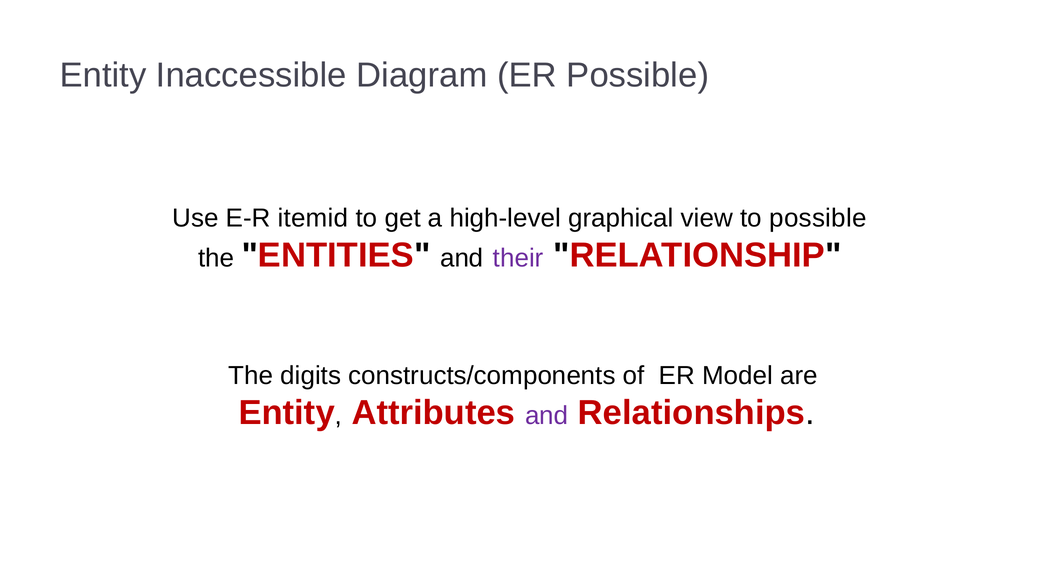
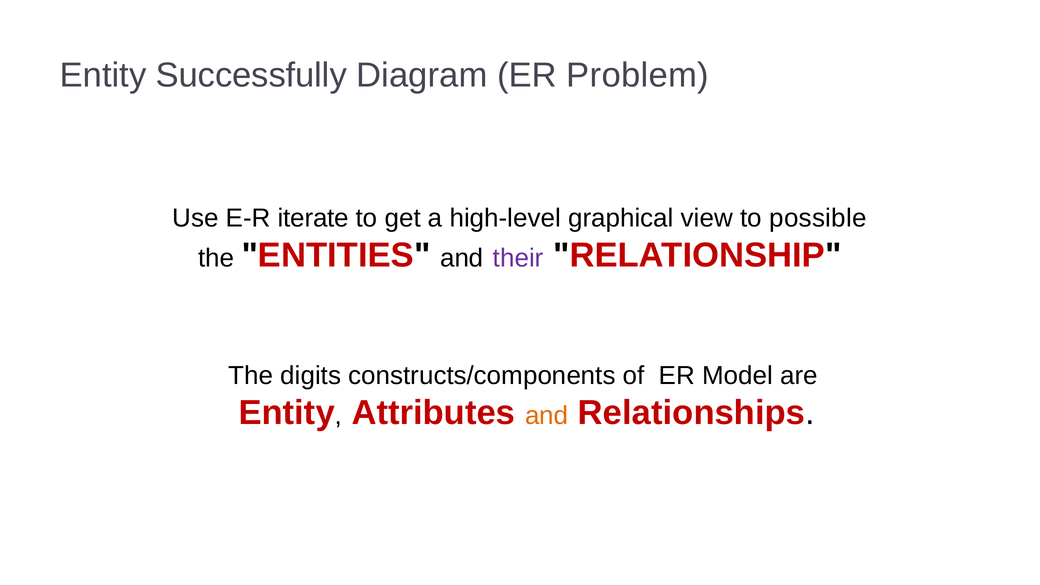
Inaccessible: Inaccessible -> Successfully
ER Possible: Possible -> Problem
itemid: itemid -> iterate
and at (547, 415) colour: purple -> orange
